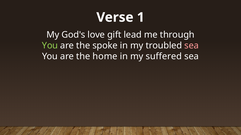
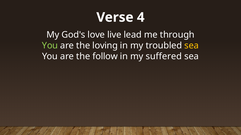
1: 1 -> 4
gift: gift -> live
spoke: spoke -> loving
sea at (192, 46) colour: pink -> yellow
home: home -> follow
